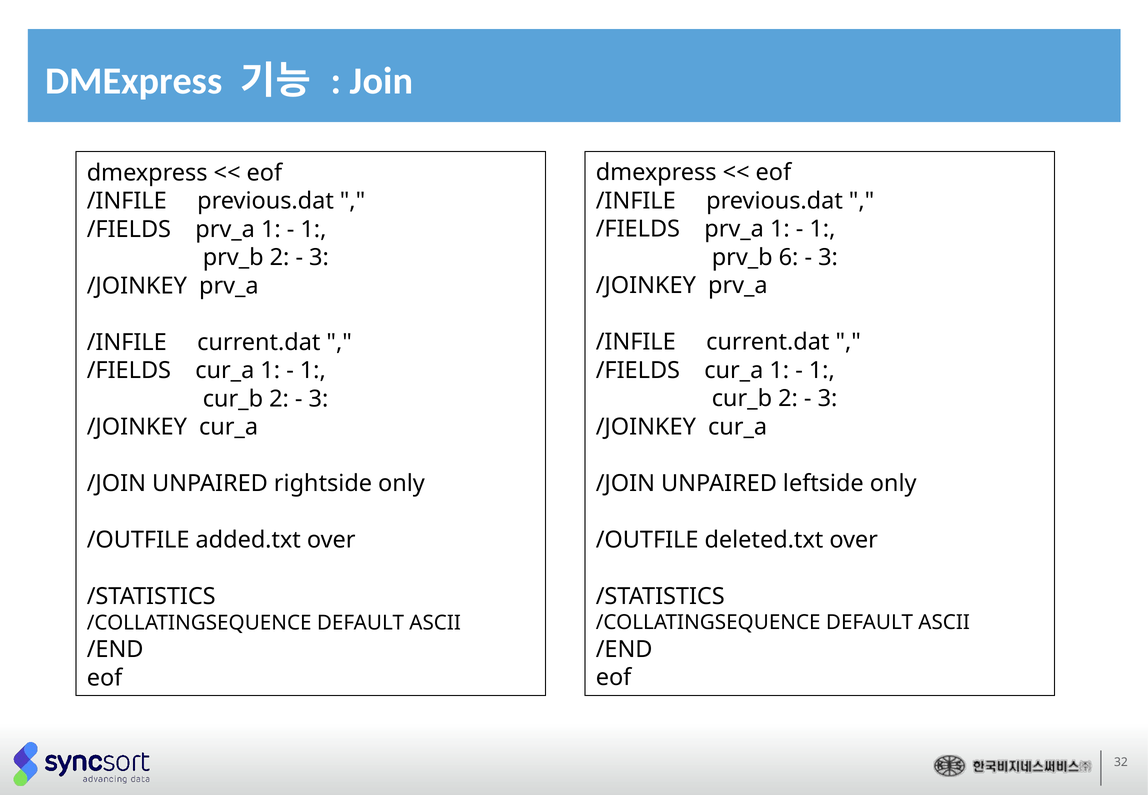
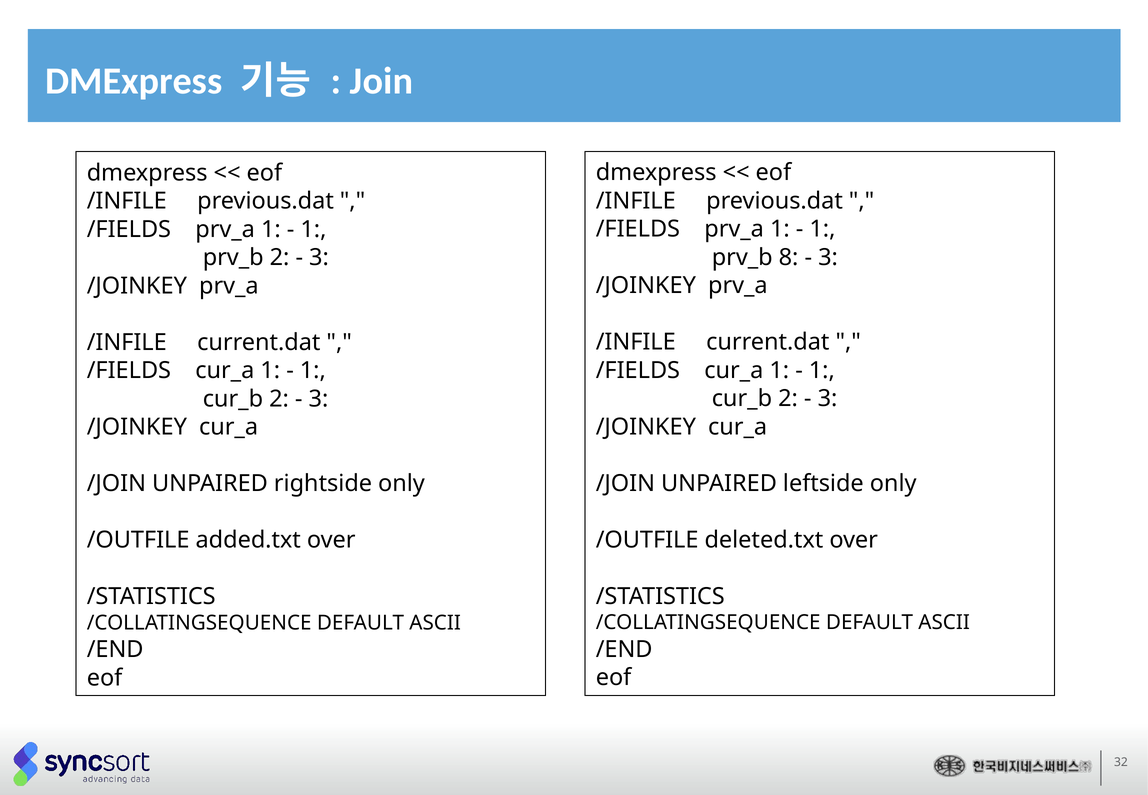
6: 6 -> 8
